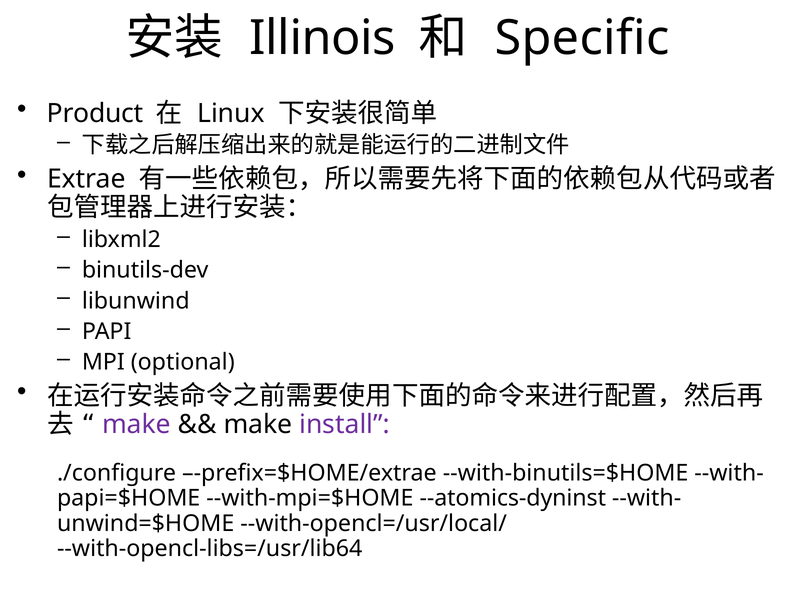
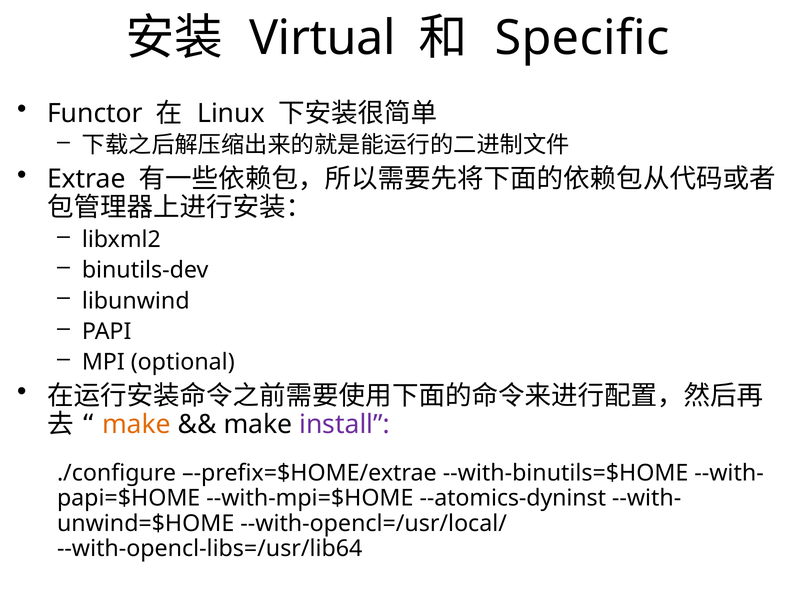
Illinois: Illinois -> Virtual
Product: Product -> Functor
make at (137, 424) colour: purple -> orange
